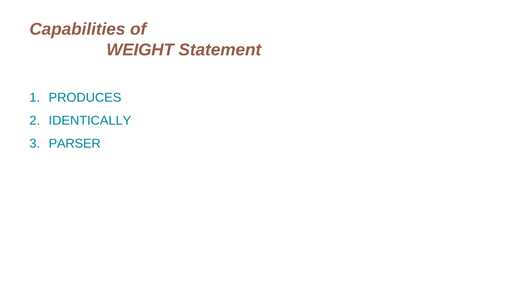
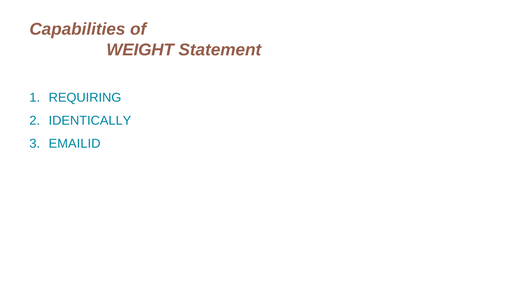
PRODUCES: PRODUCES -> REQUIRING
PARSER: PARSER -> EMAILID
